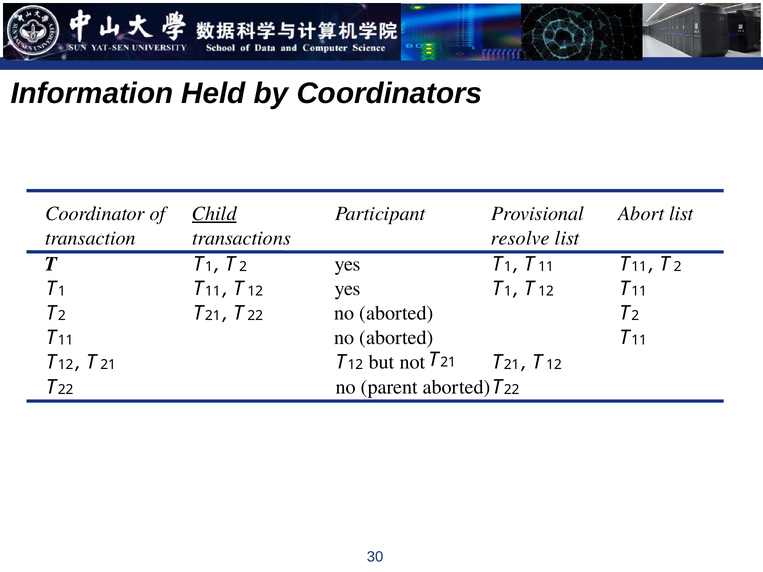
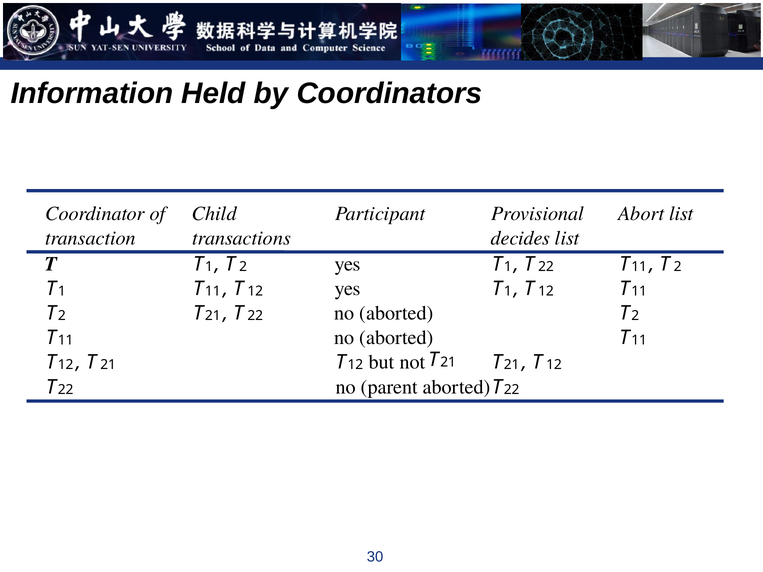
Child underline: present -> none
resolve: resolve -> decides
11 at (546, 267): 11 -> 22
